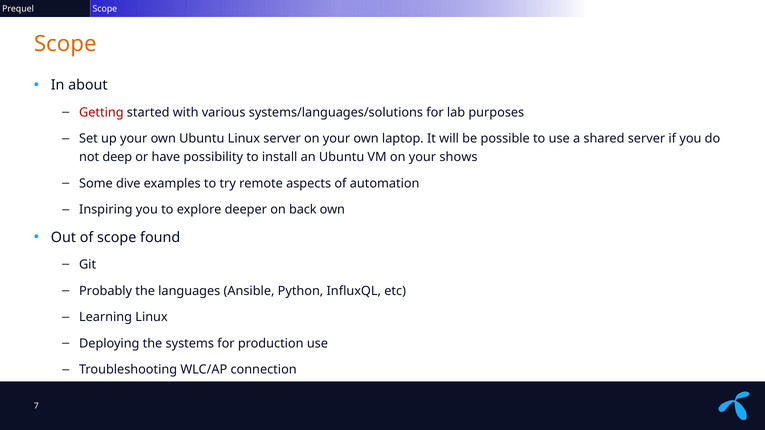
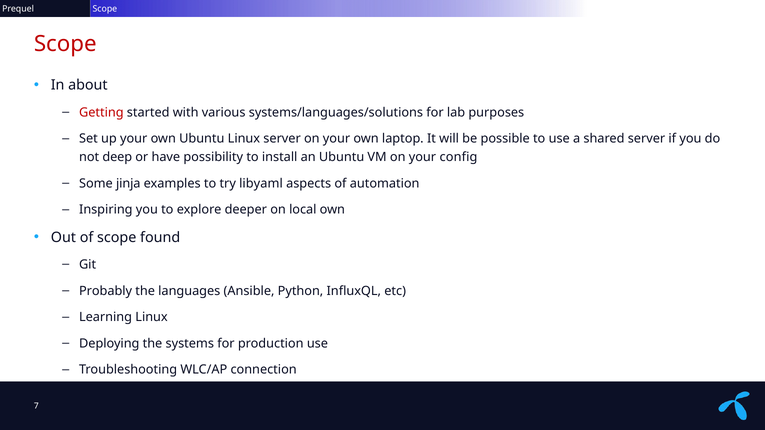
Scope at (65, 44) colour: orange -> red
shows: shows -> config
dive: dive -> jinja
remote: remote -> libyaml
back: back -> local
